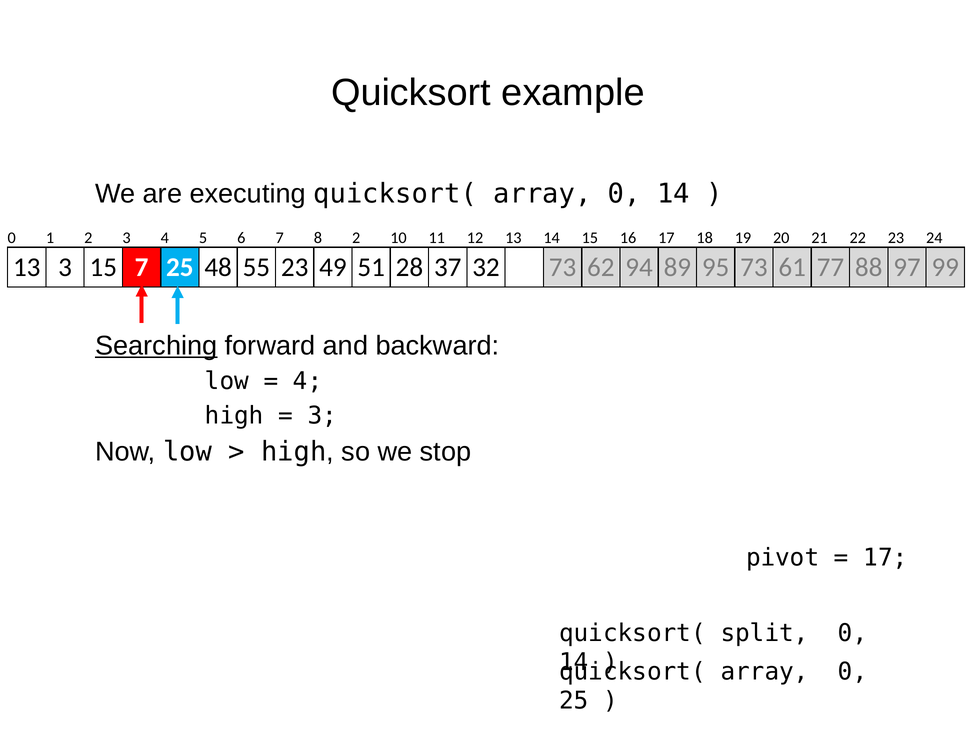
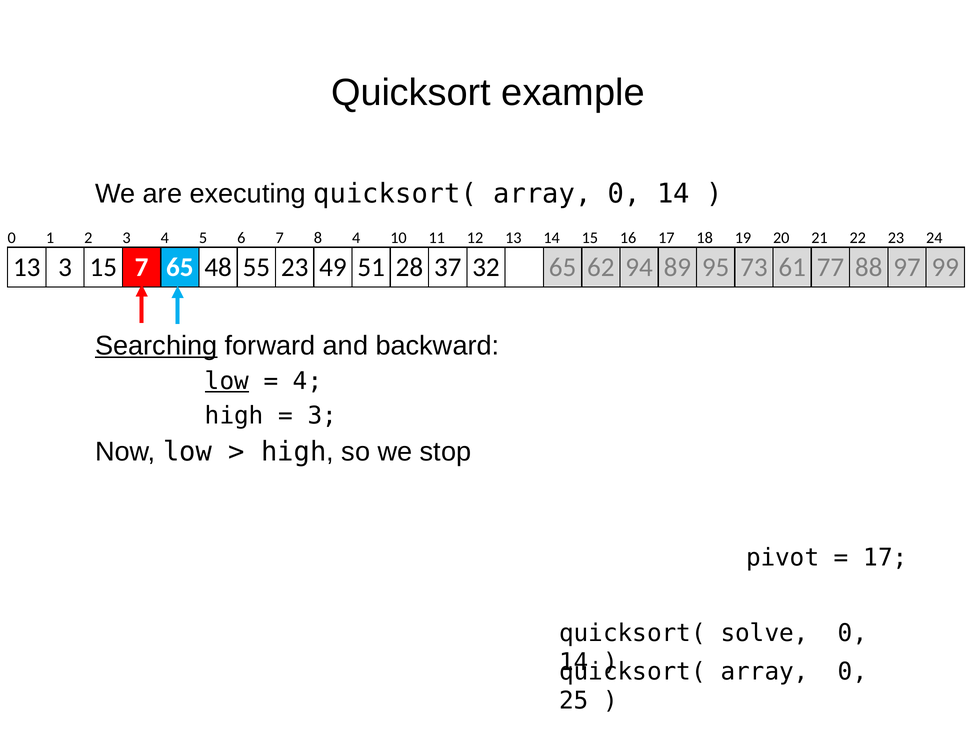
8 2: 2 -> 4
7 25: 25 -> 65
32 73: 73 -> 65
low at (227, 381) underline: none -> present
split: split -> solve
